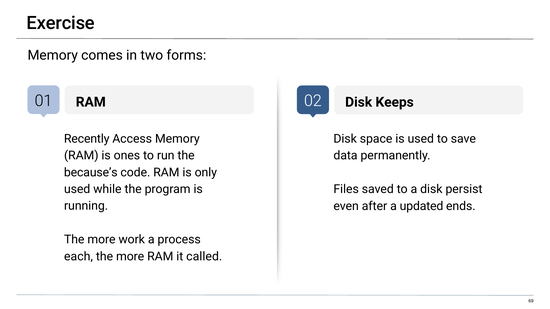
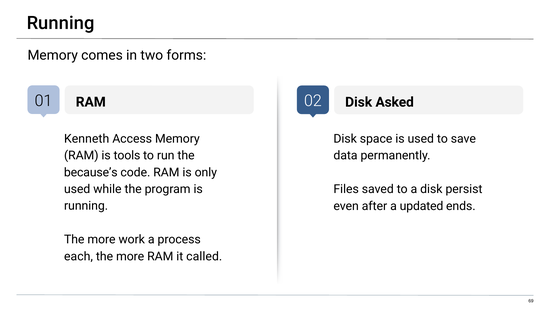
Exercise at (61, 23): Exercise -> Running
Keeps: Keeps -> Asked
Recently: Recently -> Kenneth
ones: ones -> tools
